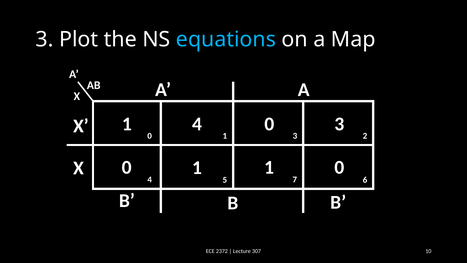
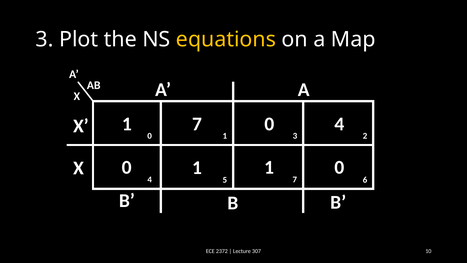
equations colour: light blue -> yellow
1 4: 4 -> 7
0 3: 3 -> 4
